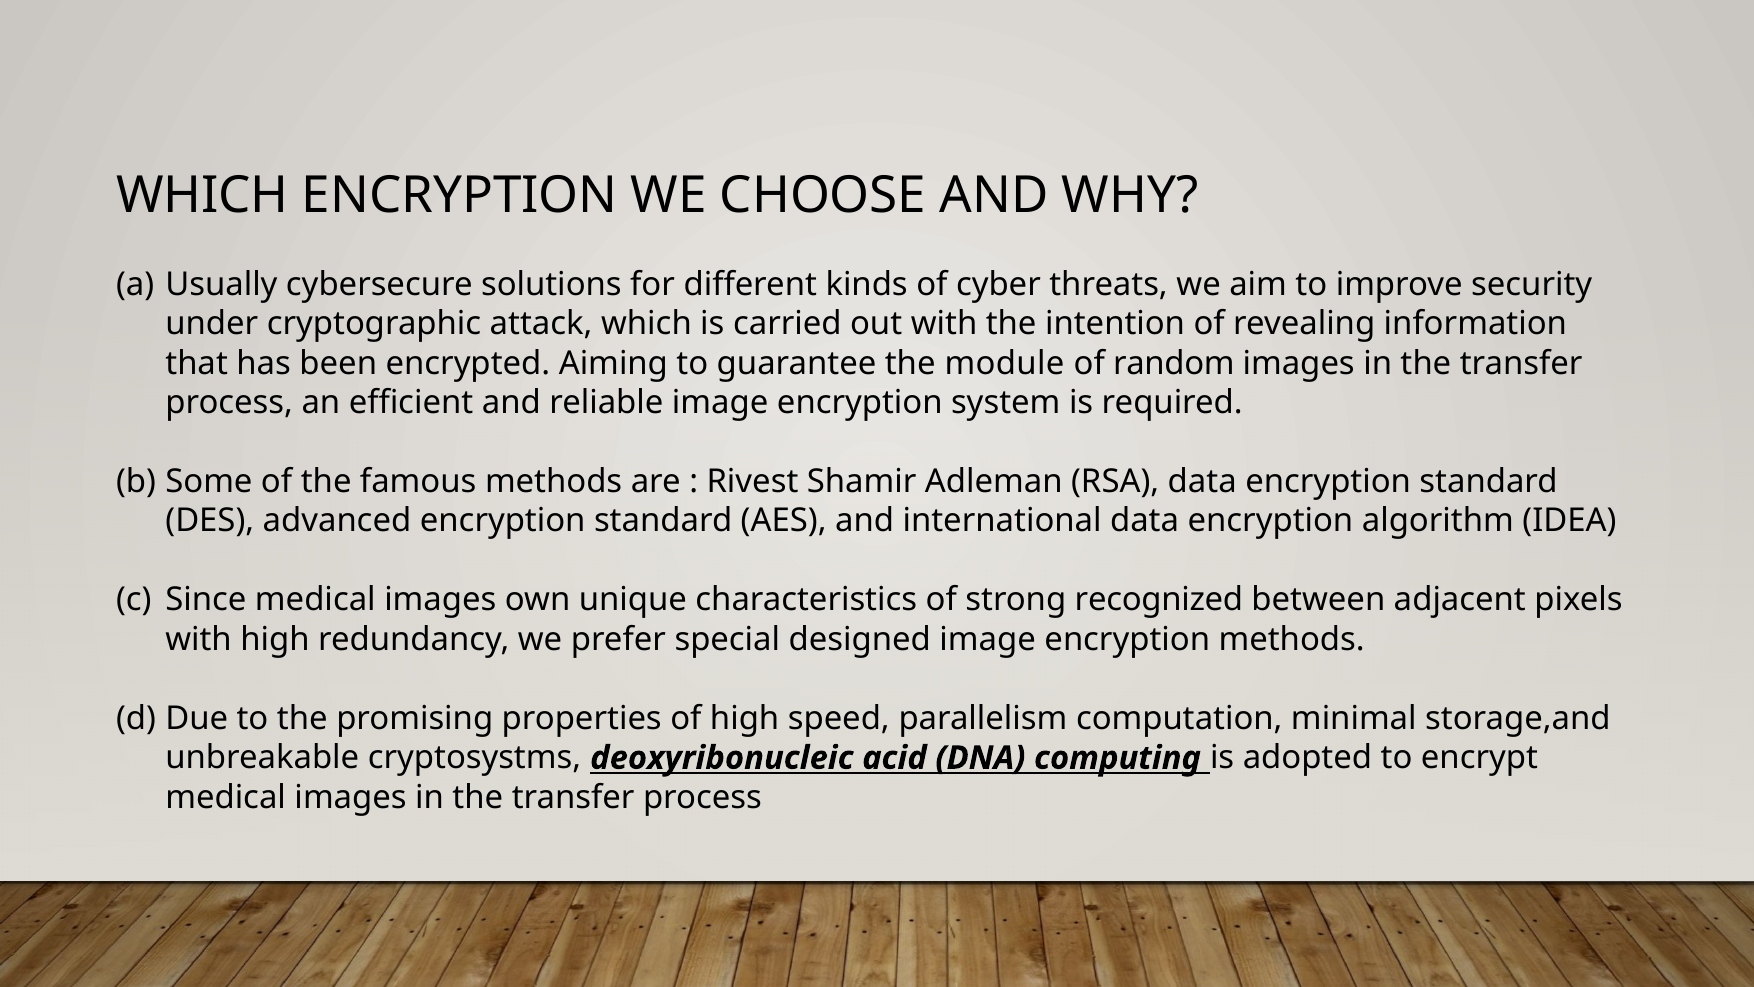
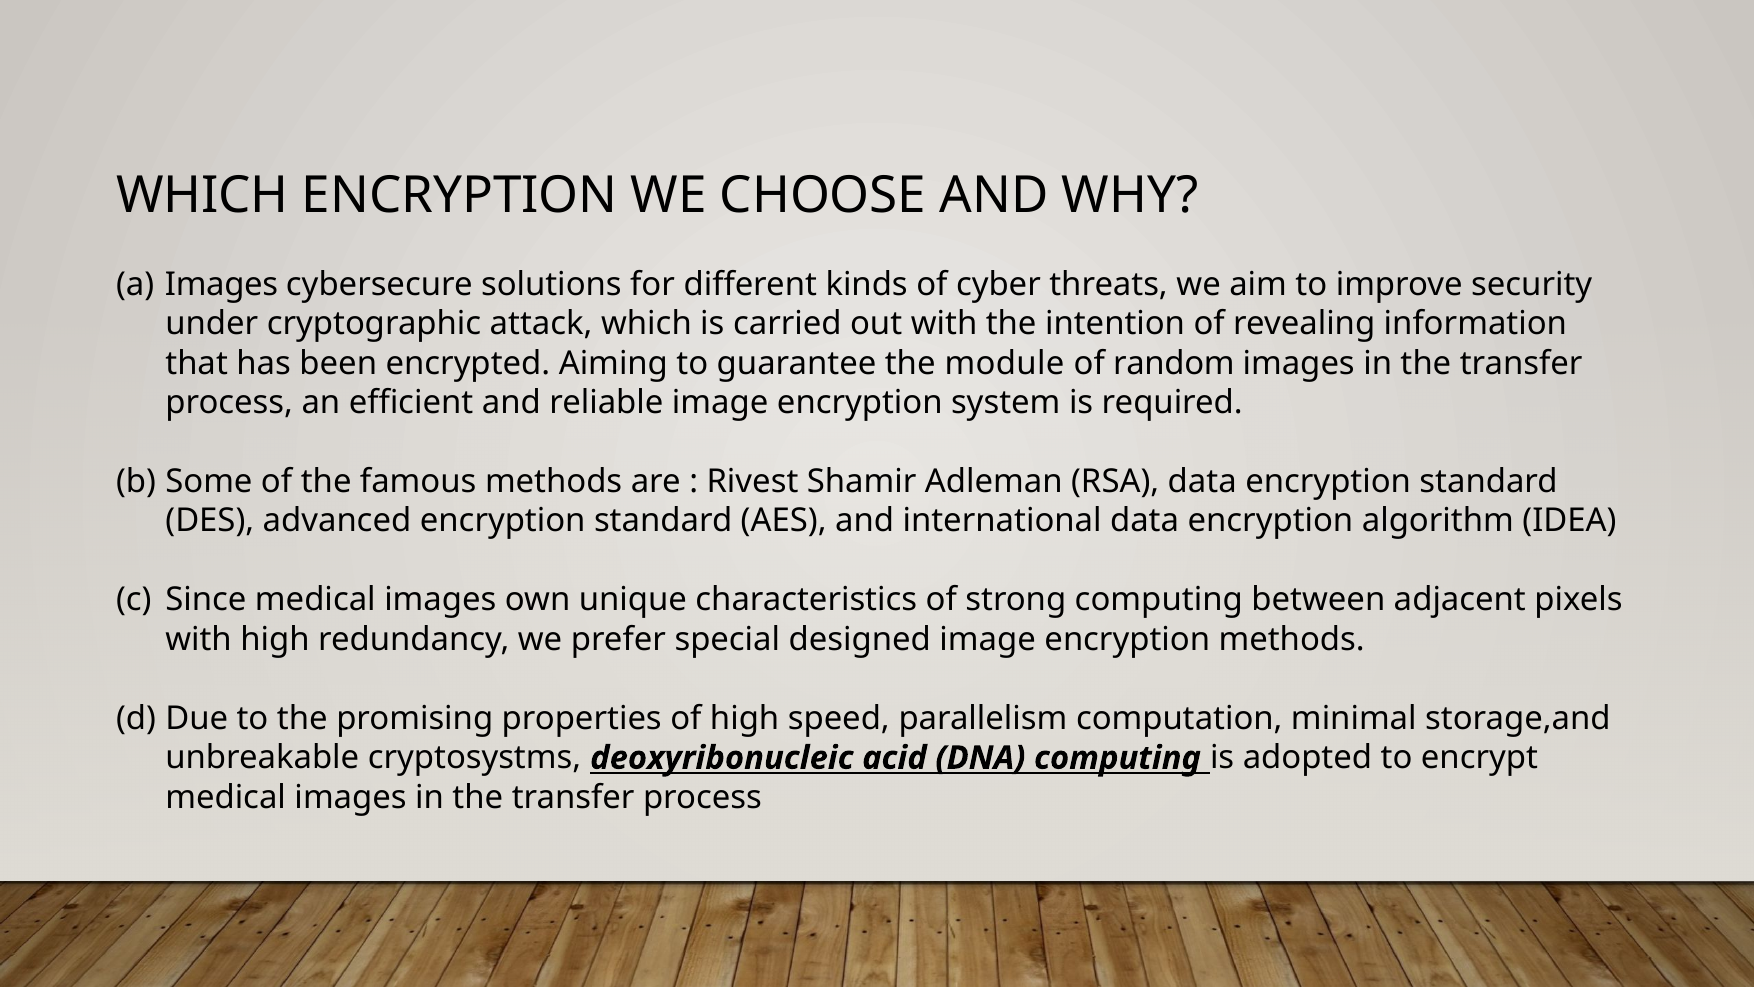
Usually at (221, 284): Usually -> Images
strong recognized: recognized -> computing
